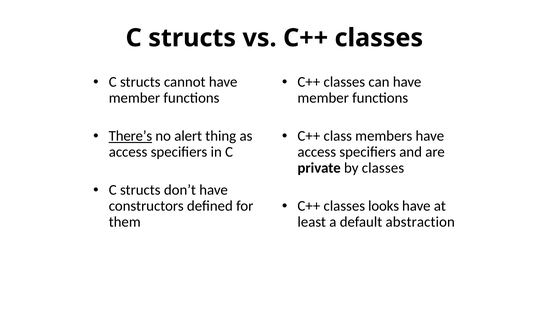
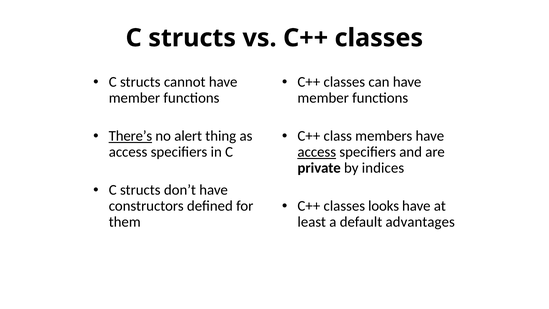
access at (317, 152) underline: none -> present
by classes: classes -> indices
abstraction: abstraction -> advantages
